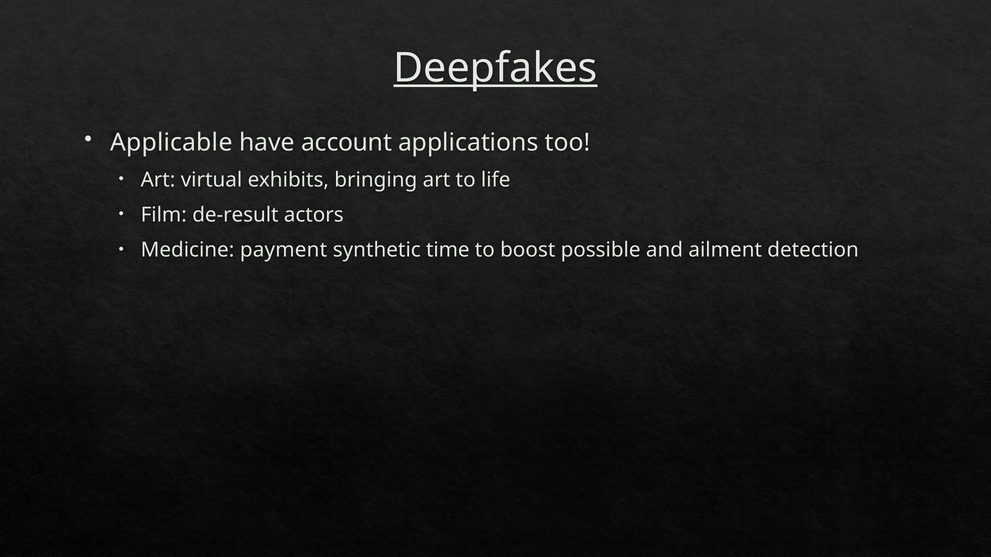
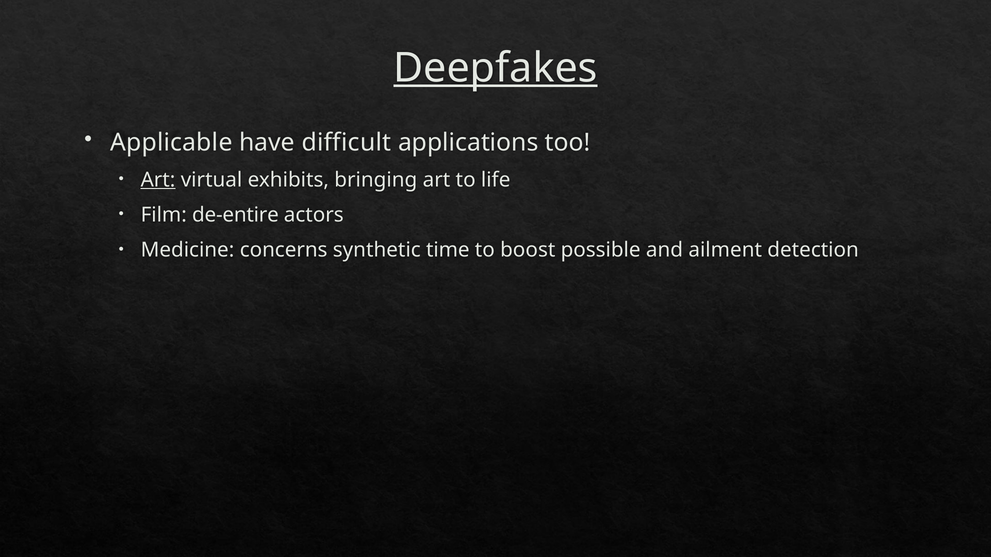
account: account -> difficult
Art at (158, 180) underline: none -> present
de-result: de-result -> de-entire
payment: payment -> concerns
